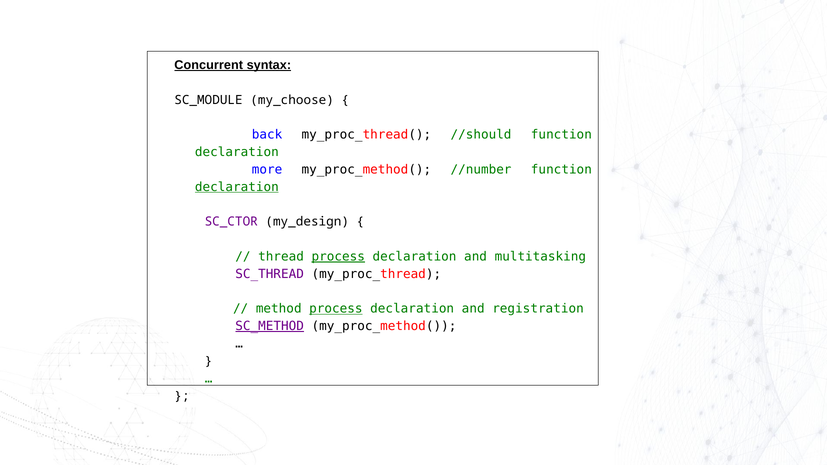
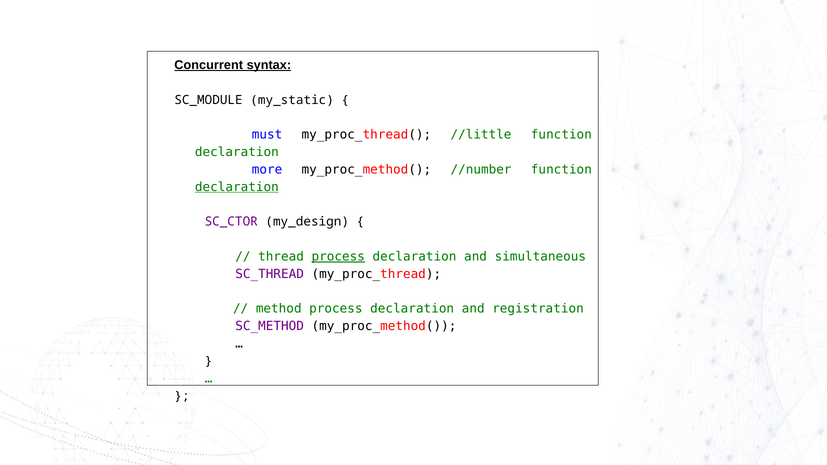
my_choose: my_choose -> my_static
back: back -> must
//should: //should -> //little
multitasking: multitasking -> simultaneous
process at (336, 309) underline: present -> none
SC_METHOD underline: present -> none
